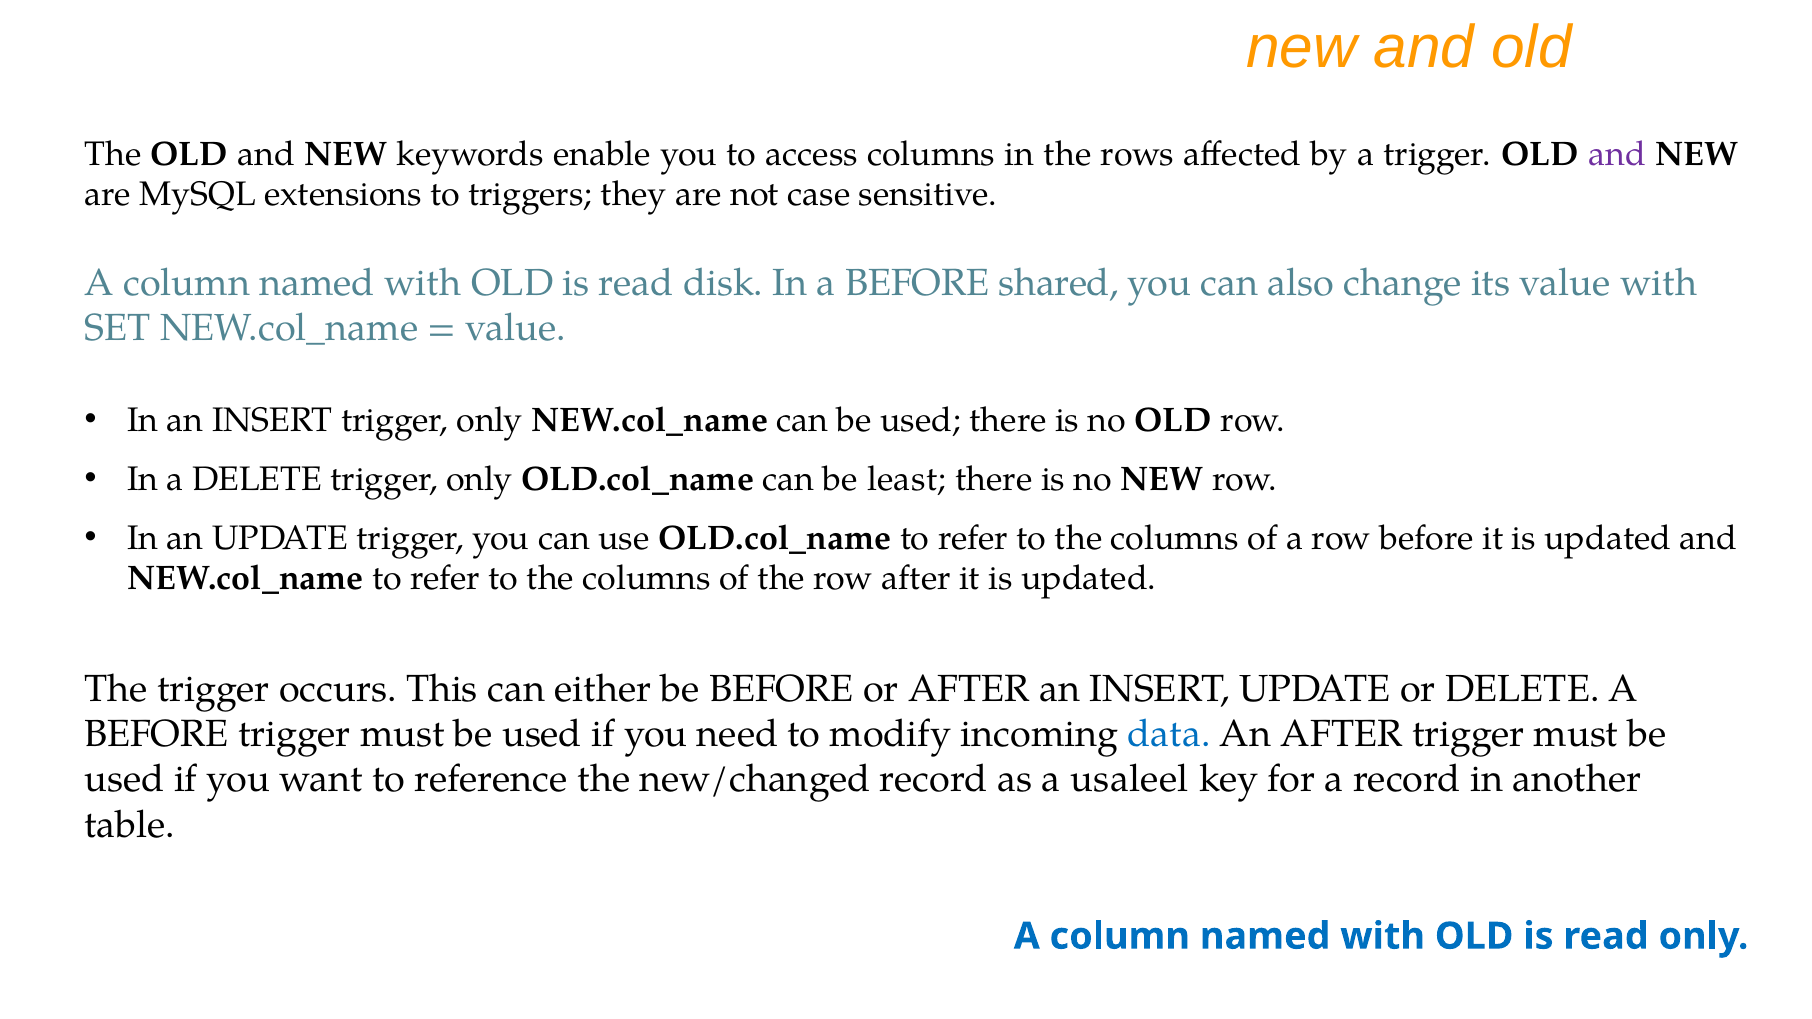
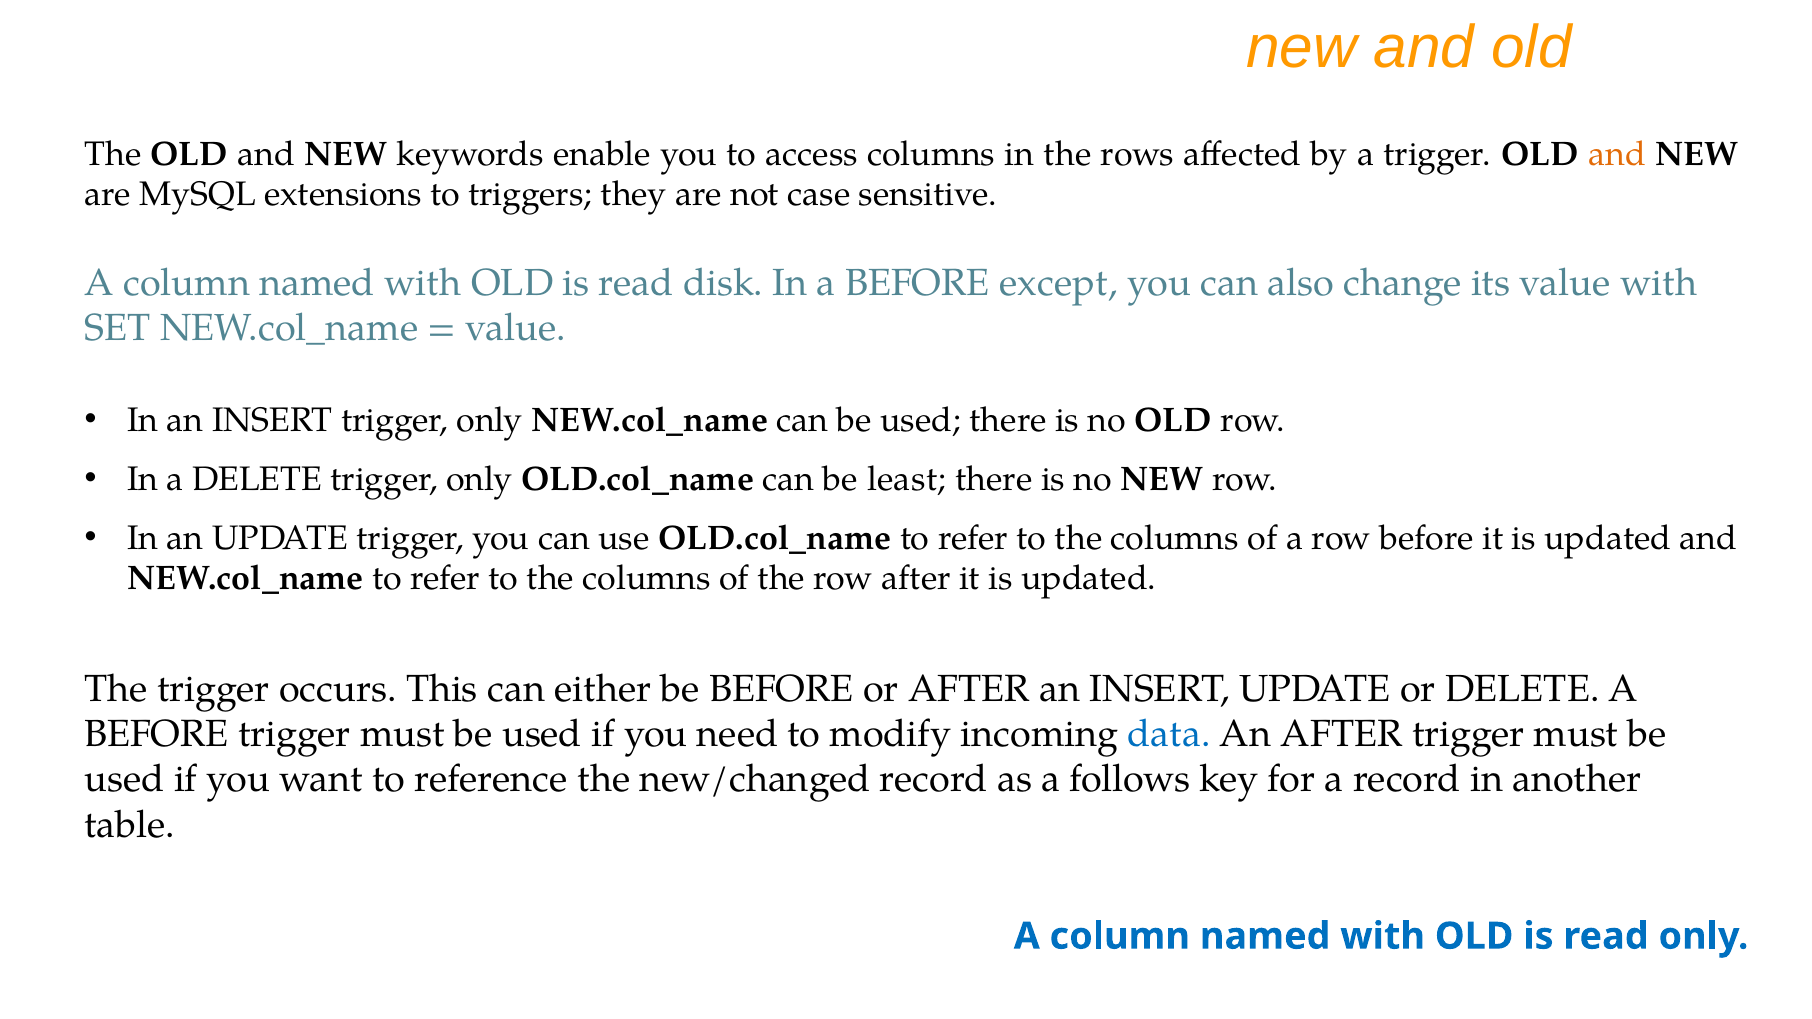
and at (1617, 154) colour: purple -> orange
shared: shared -> except
usaleel: usaleel -> follows
